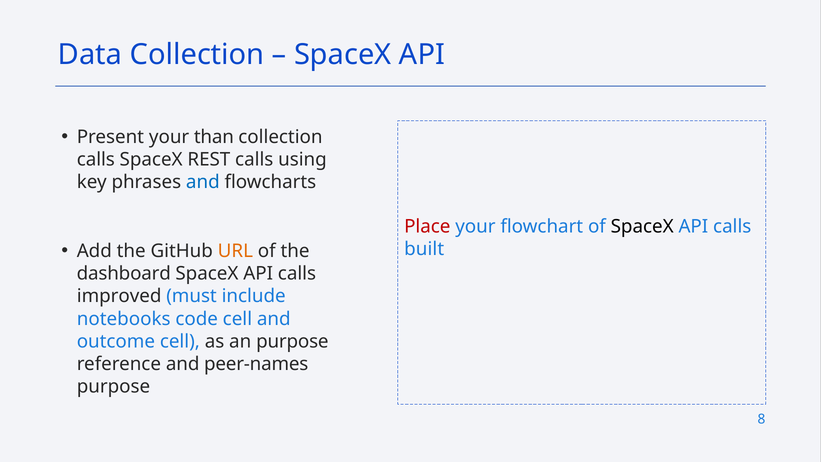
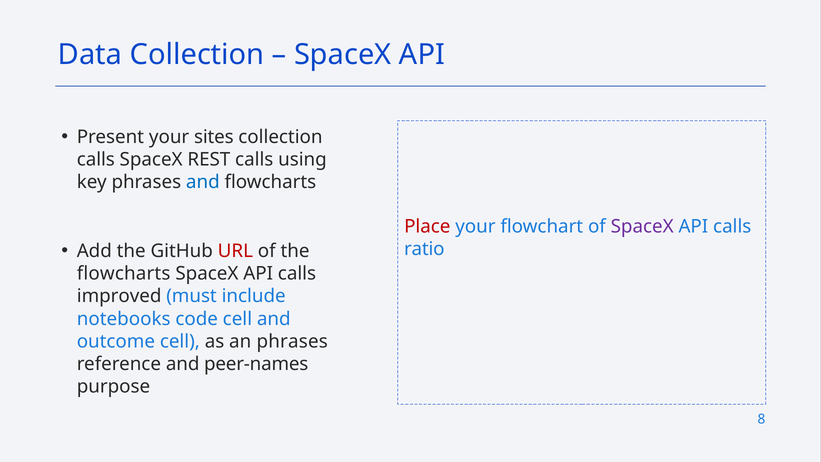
than: than -> sites
SpaceX at (642, 227) colour: black -> purple
URL colour: orange -> red
built: built -> ratio
dashboard at (124, 274): dashboard -> flowcharts
an purpose: purpose -> phrases
